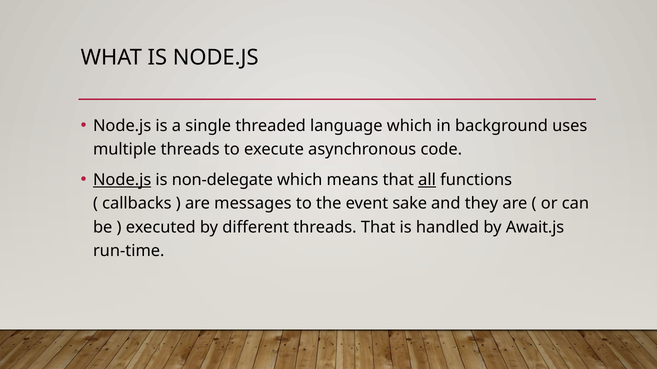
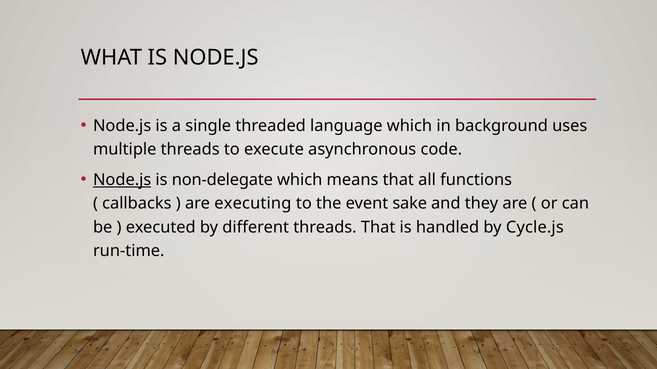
all underline: present -> none
messages: messages -> executing
Await.js: Await.js -> Cycle.js
